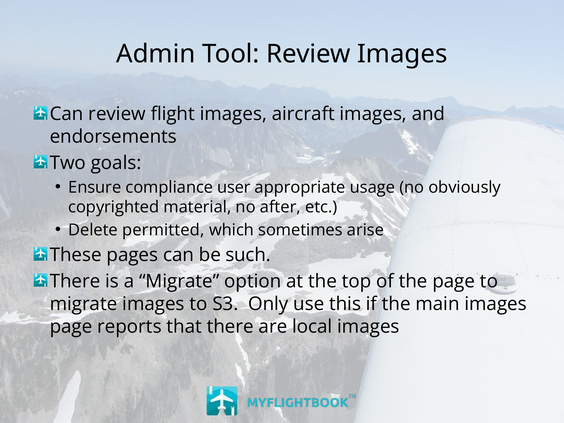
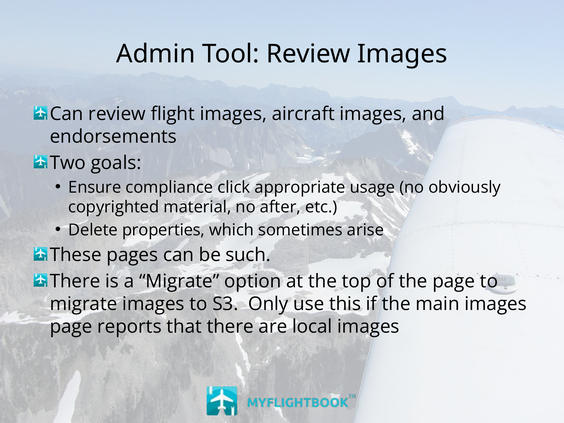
user: user -> click
permitted: permitted -> properties
